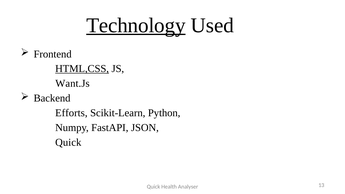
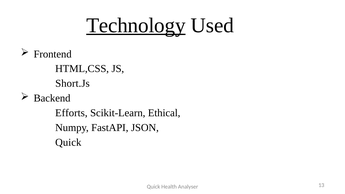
HTML,CSS underline: present -> none
Want.Js: Want.Js -> Short.Js
Python: Python -> Ethical
